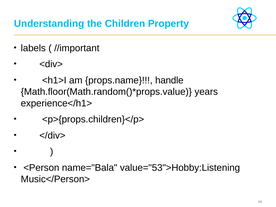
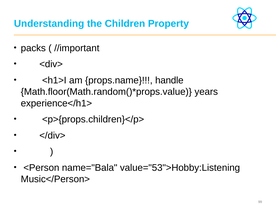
labels: labels -> packs
